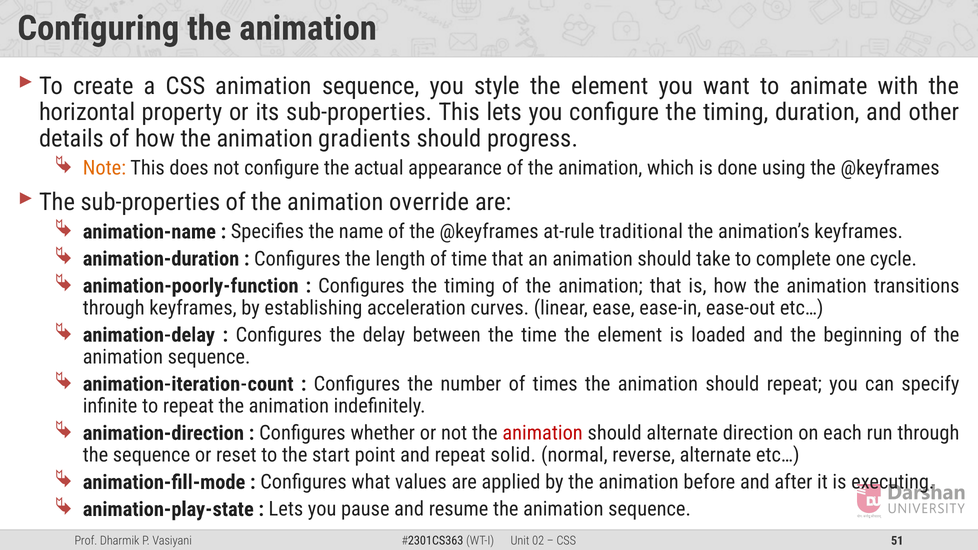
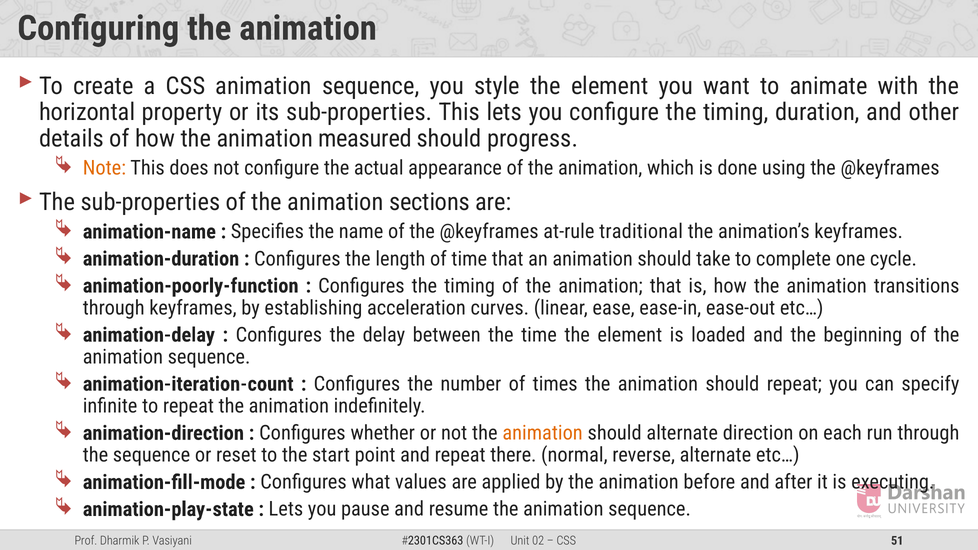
gradients: gradients -> measured
override: override -> sections
animation at (543, 433) colour: red -> orange
solid: solid -> there
